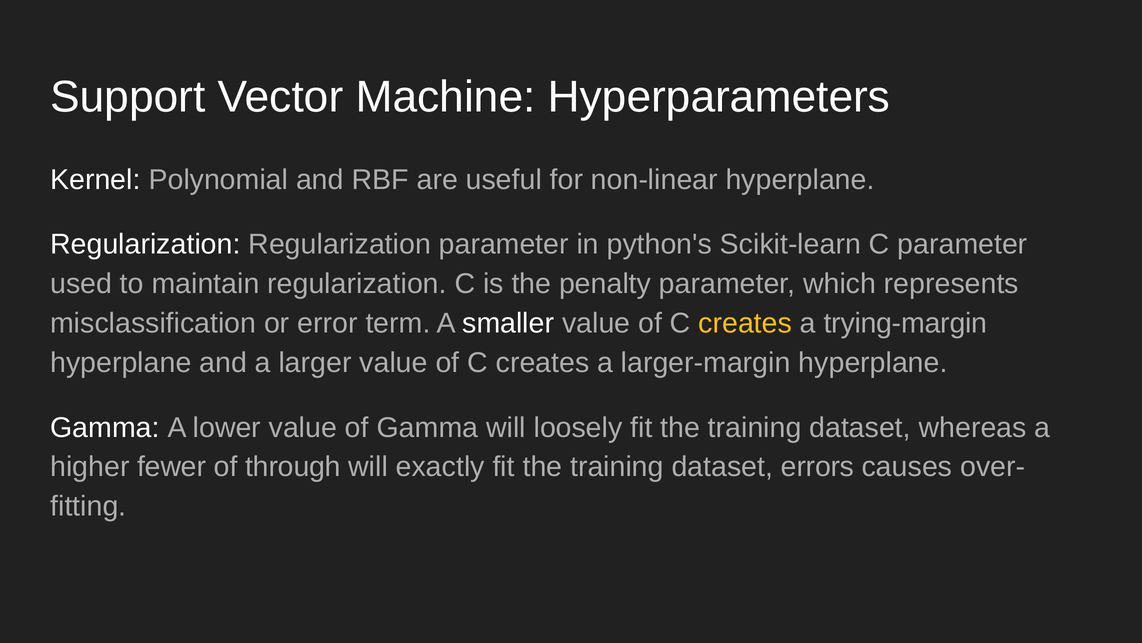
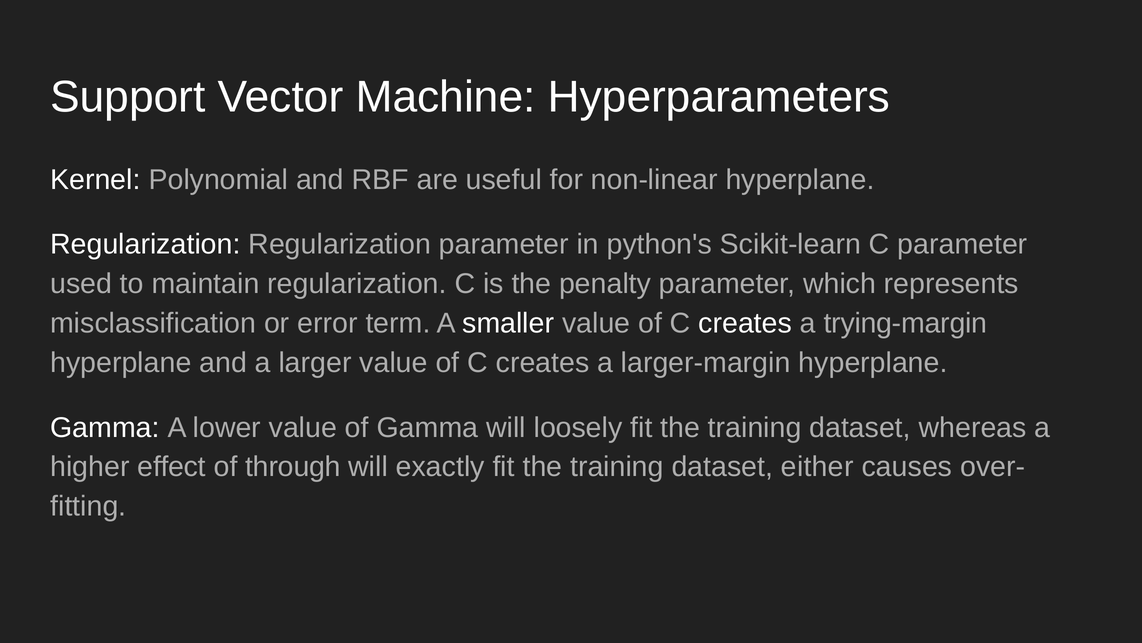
creates at (745, 323) colour: yellow -> white
fewer: fewer -> effect
errors: errors -> either
